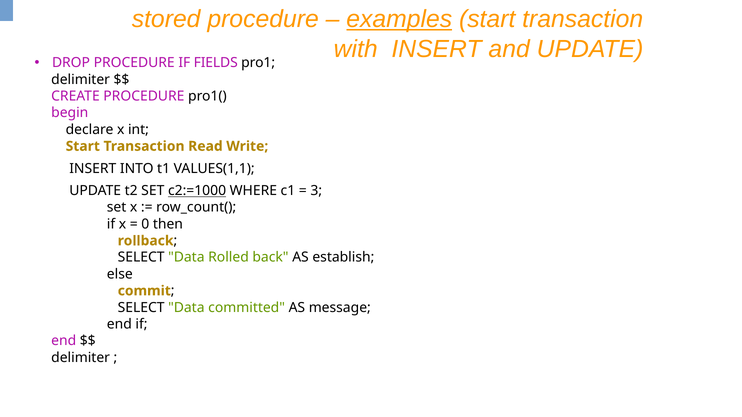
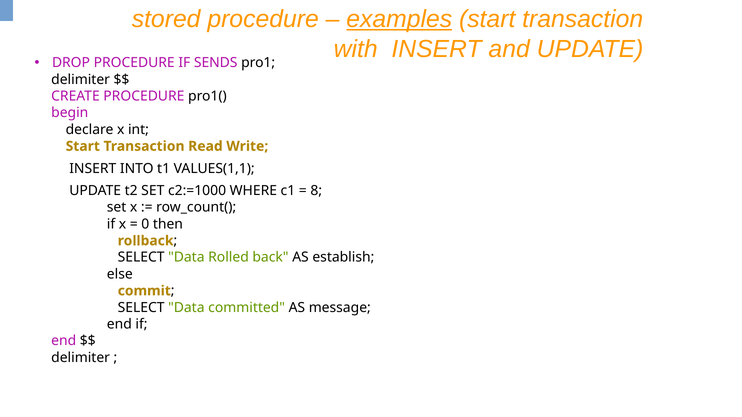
FIELDS: FIELDS -> SENDS
c2:=1000 underline: present -> none
3: 3 -> 8
